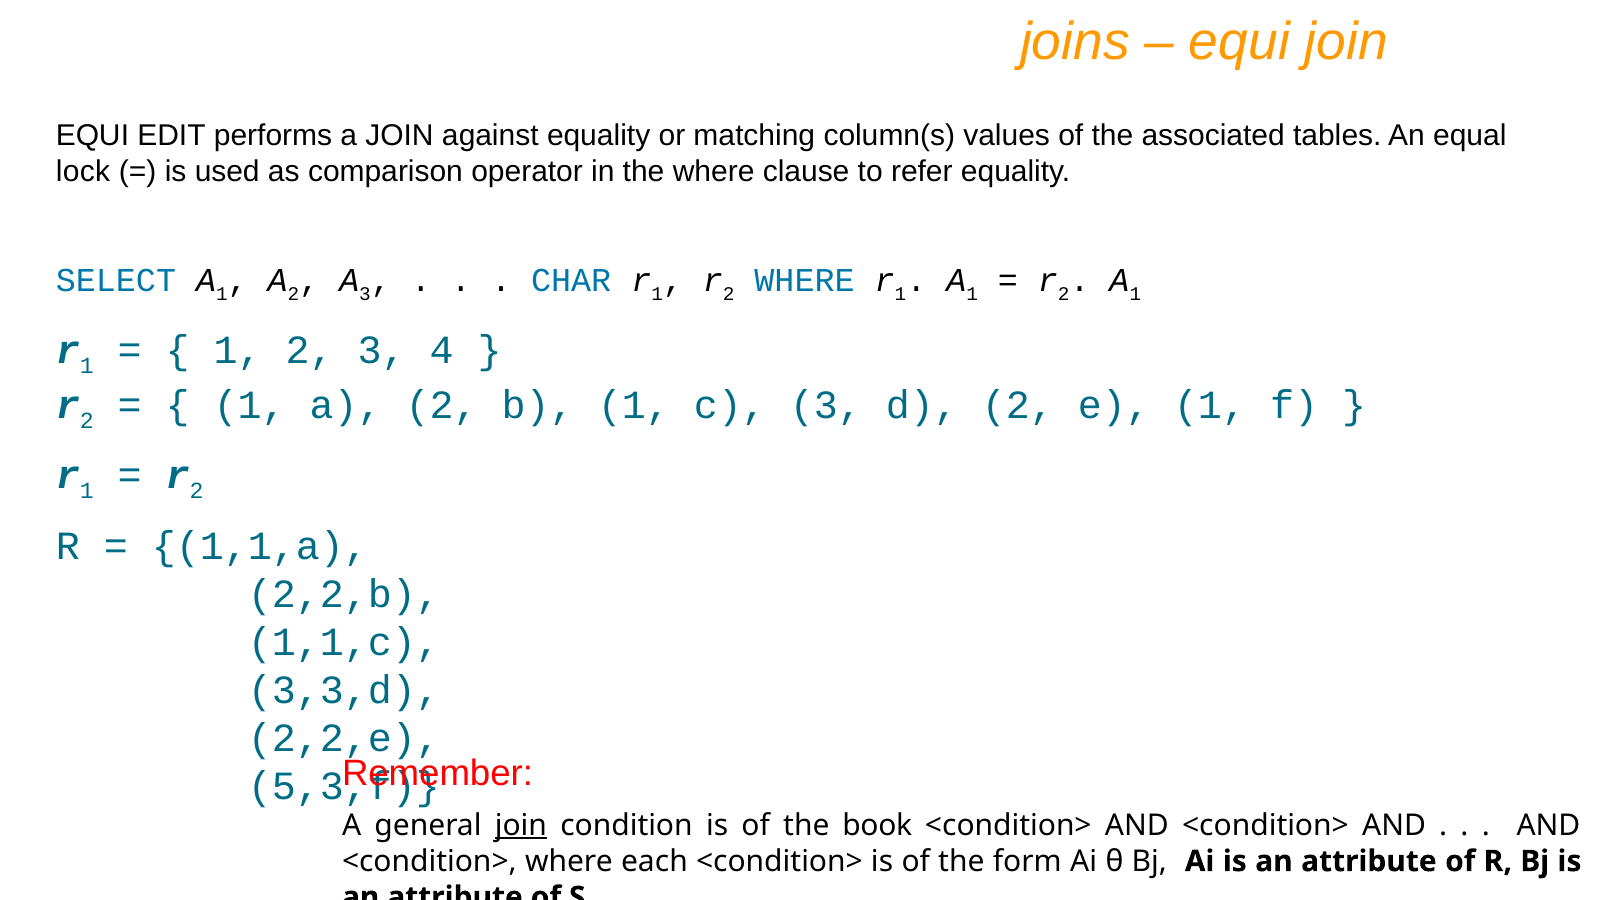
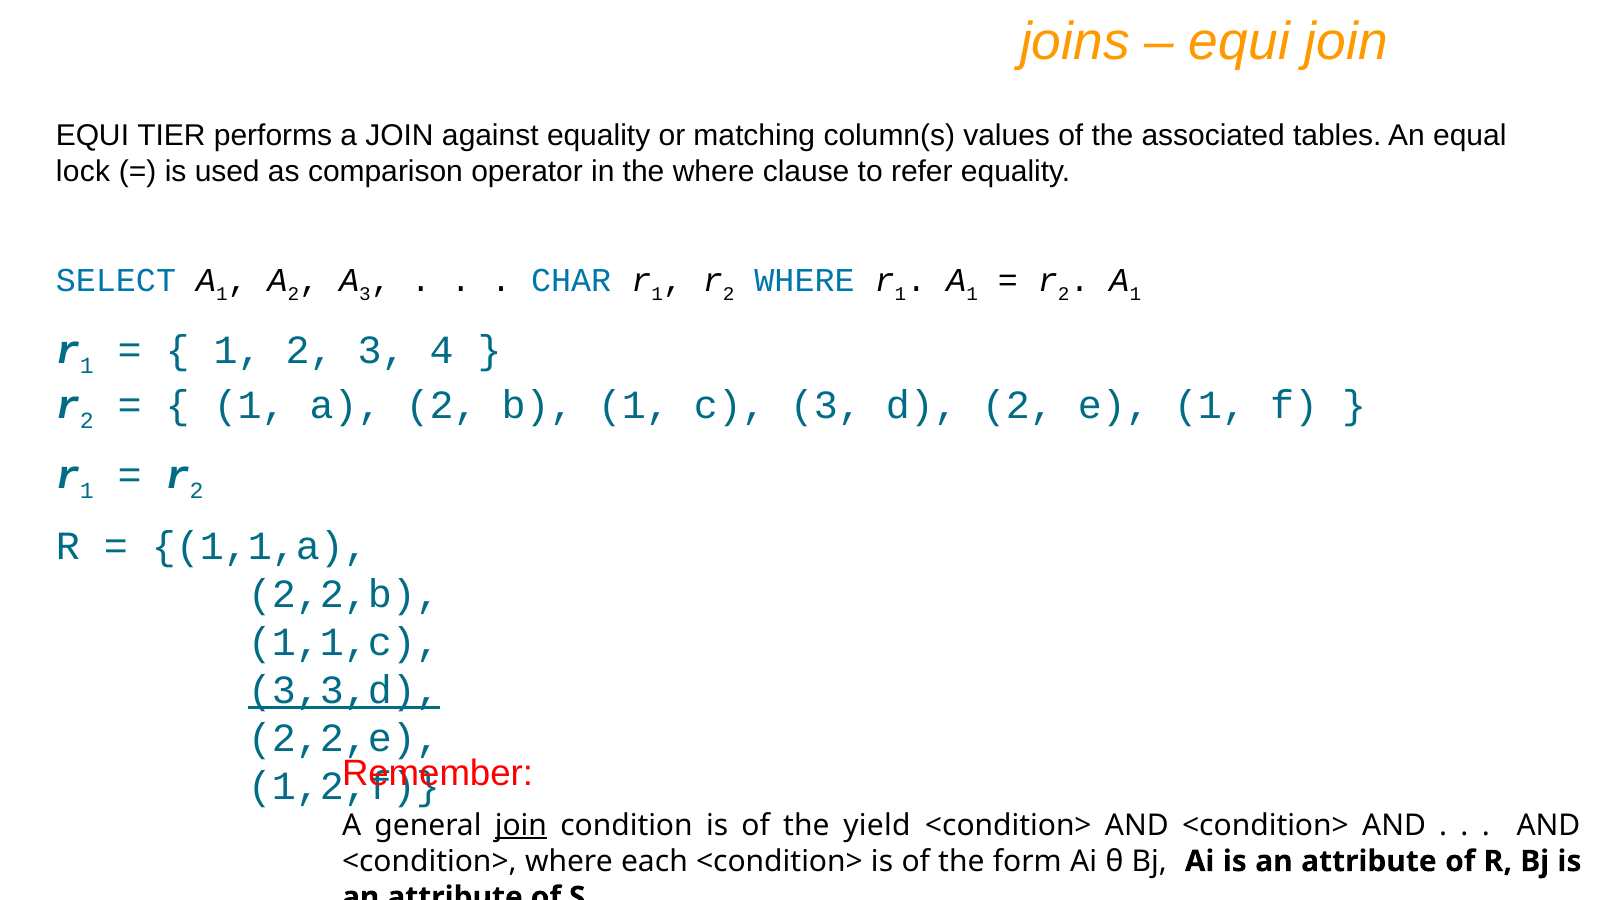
EDIT: EDIT -> TIER
3,3,d underline: none -> present
5,3,f: 5,3,f -> 1,2,f
book: book -> yield
